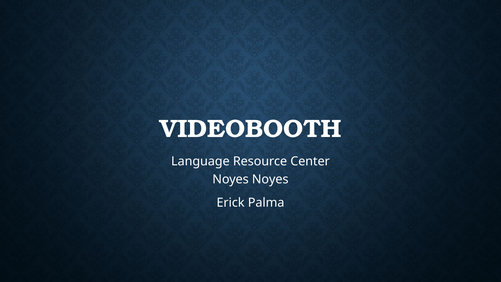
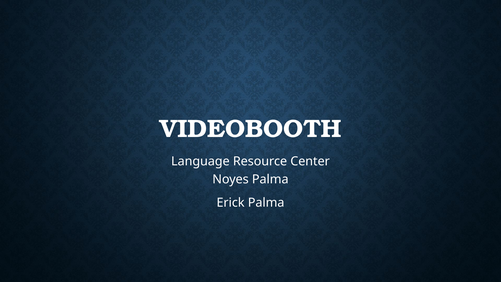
Noyes Noyes: Noyes -> Palma
